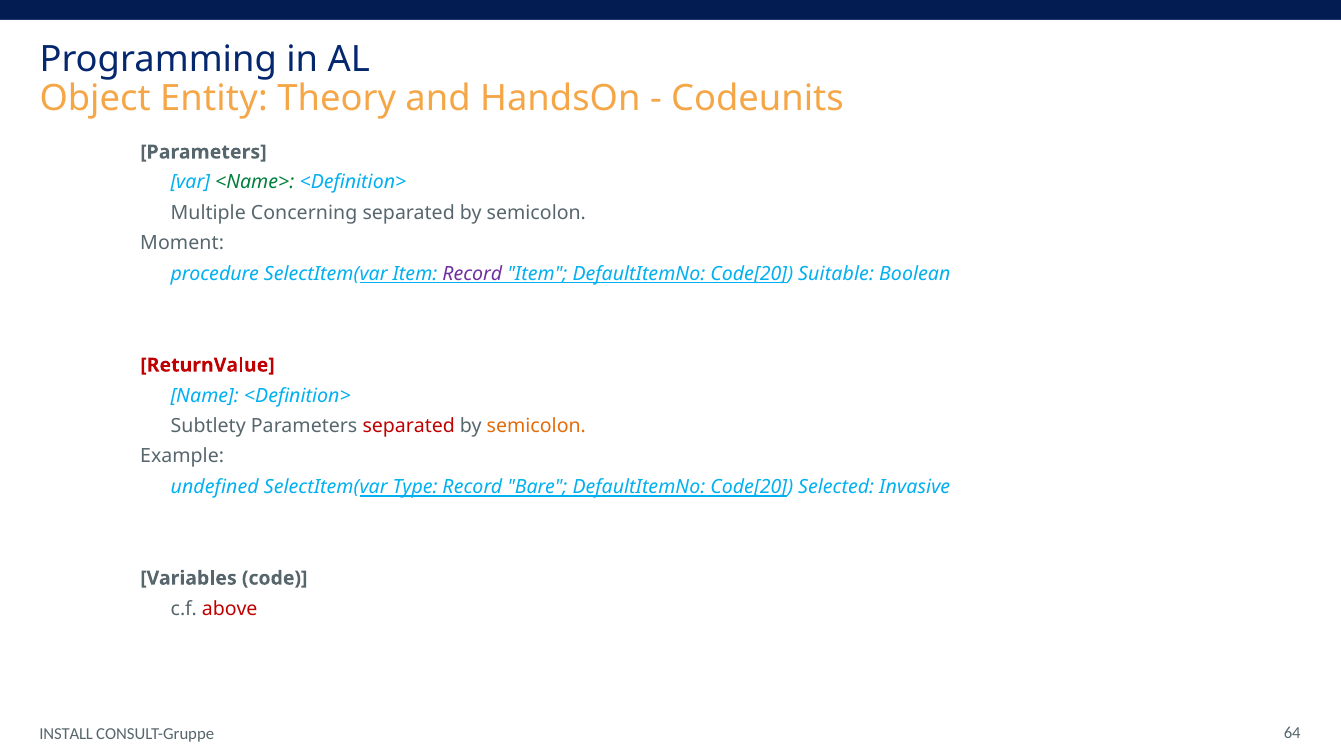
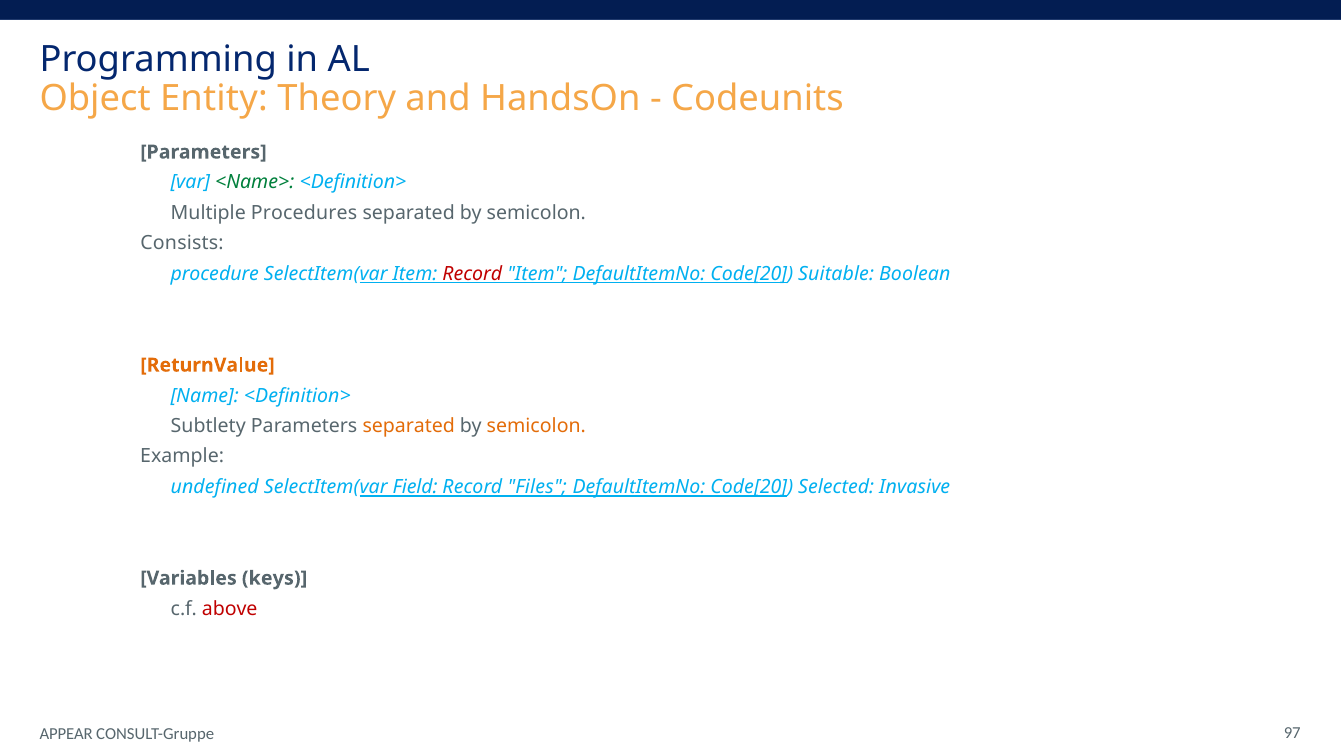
Concerning: Concerning -> Procedures
Moment: Moment -> Consists
Record at (472, 274) colour: purple -> red
ReturnValue colour: red -> orange
separated at (409, 426) colour: red -> orange
Type: Type -> Field
Bare: Bare -> Files
code: code -> keys
INSTALL: INSTALL -> APPEAR
64: 64 -> 97
